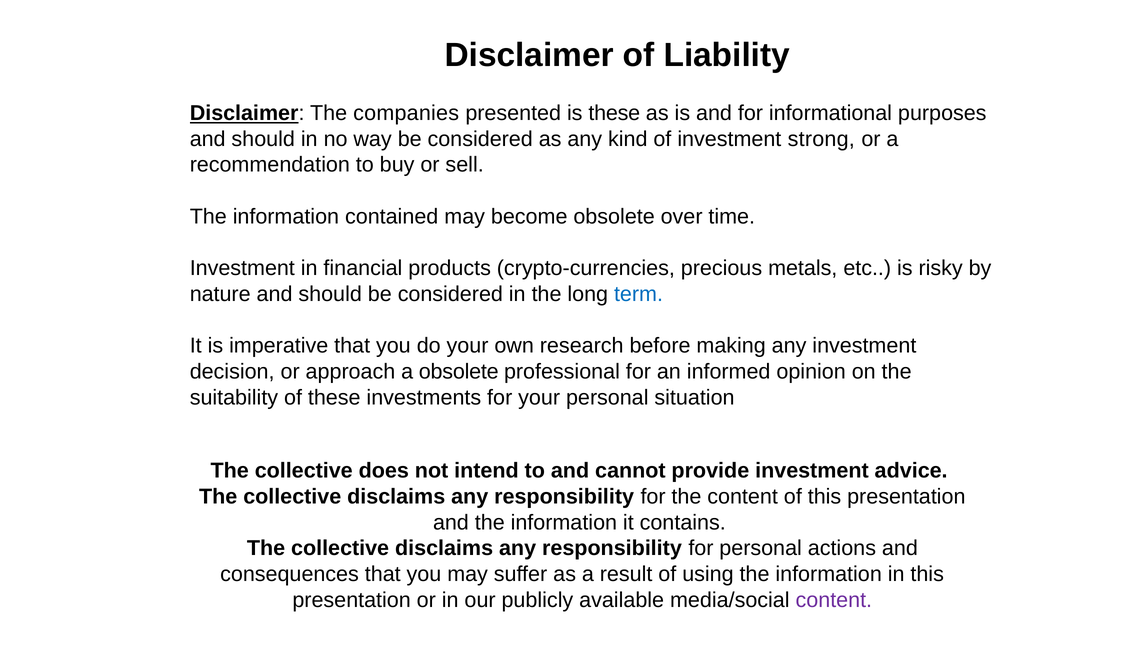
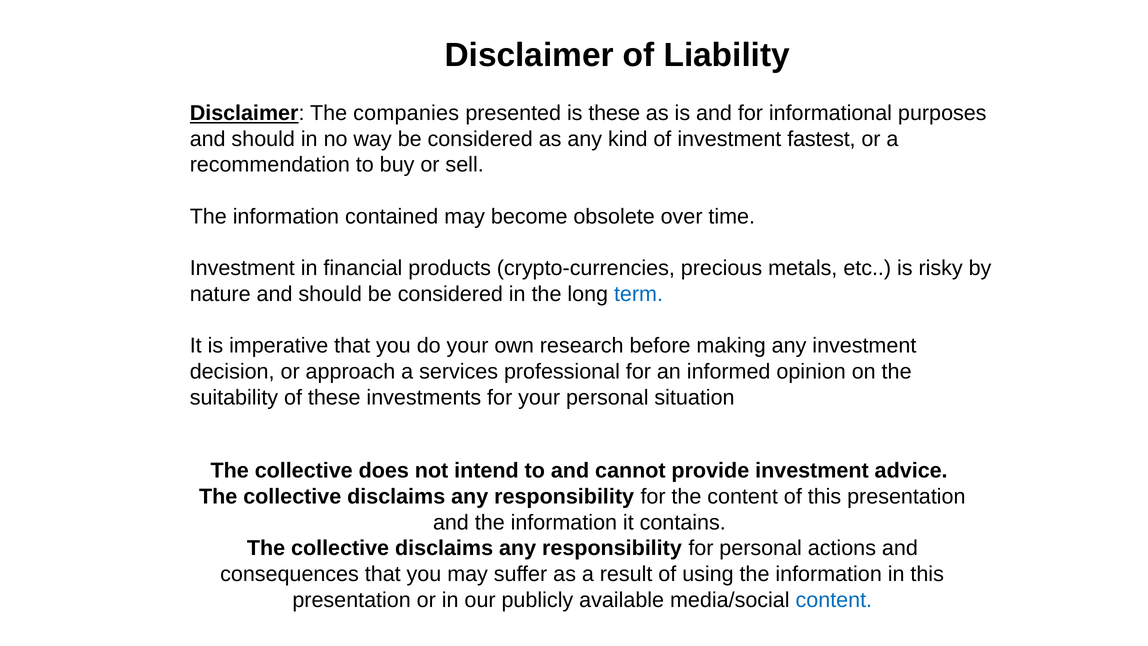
strong: strong -> fastest
a obsolete: obsolete -> services
content at (834, 600) colour: purple -> blue
